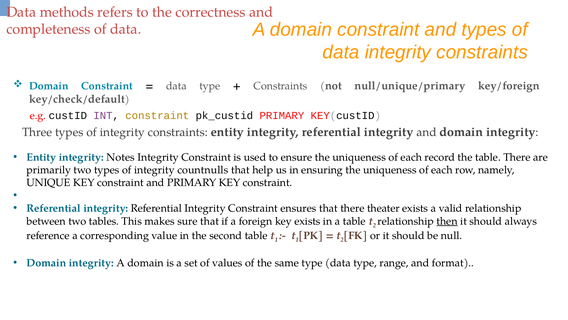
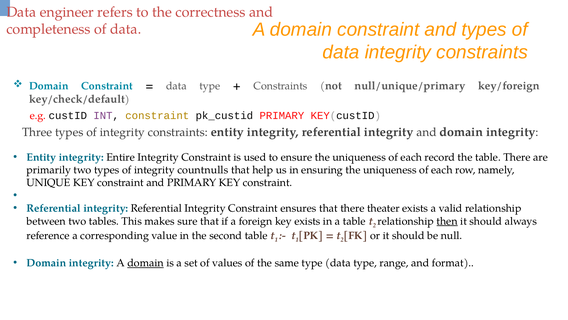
methods: methods -> engineer
Notes: Notes -> Entire
domain at (146, 263) underline: none -> present
